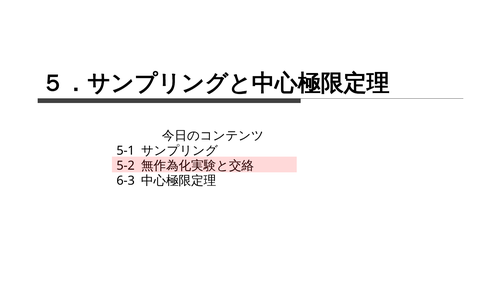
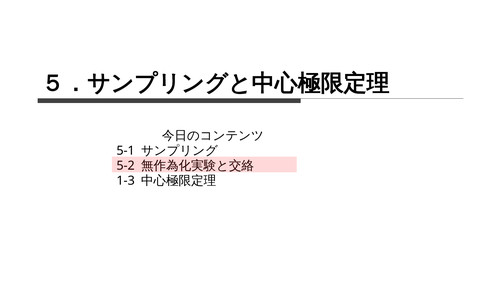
6-3: 6-3 -> 1-3
